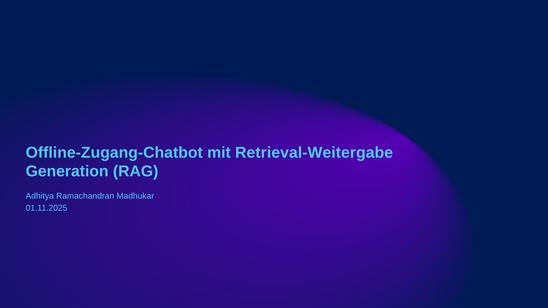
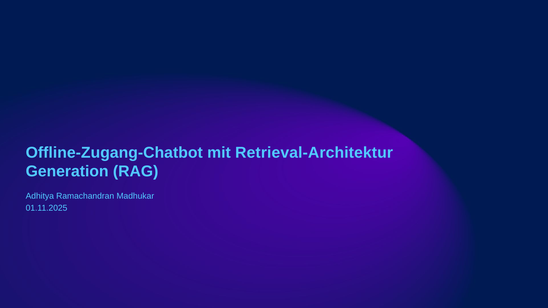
Retrieval-Weitergabe: Retrieval-Weitergabe -> Retrieval-Architektur
